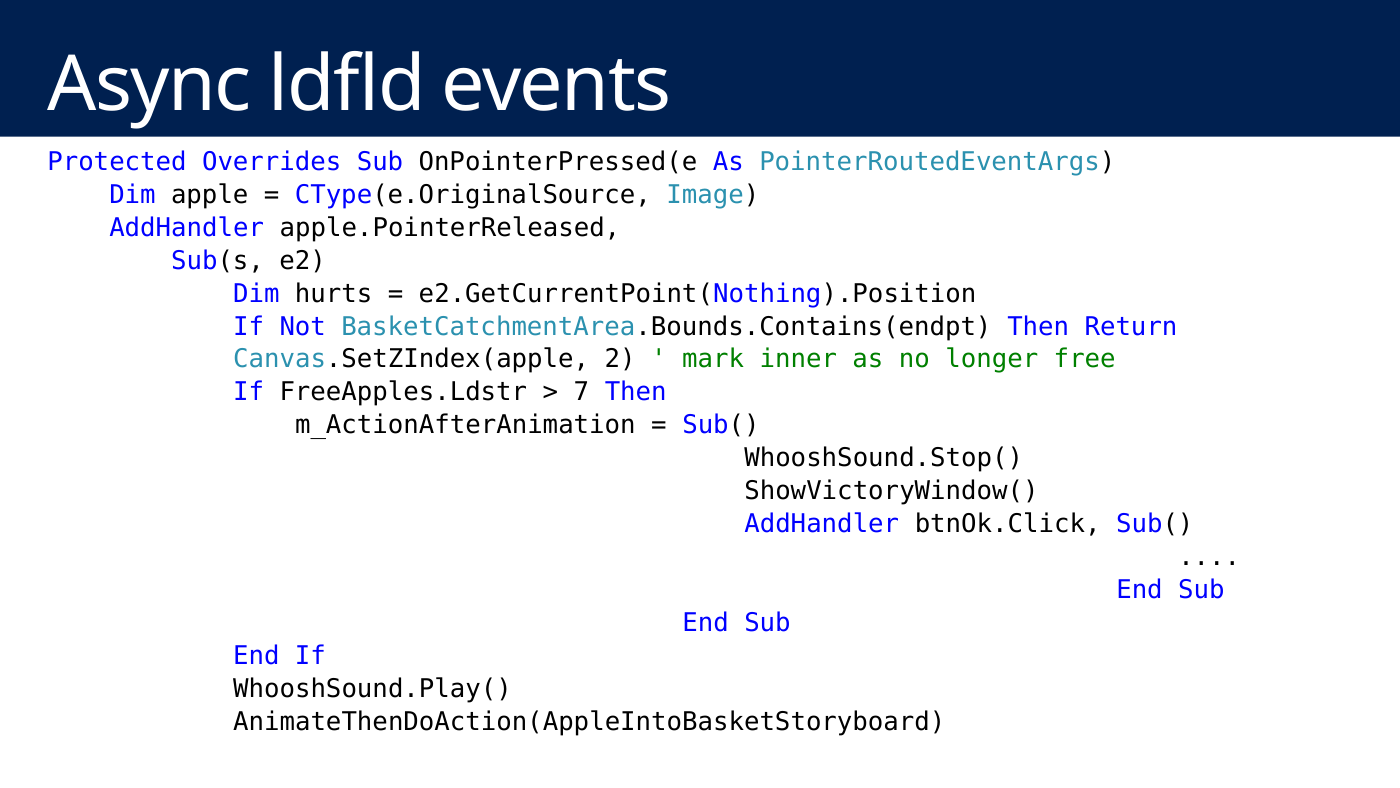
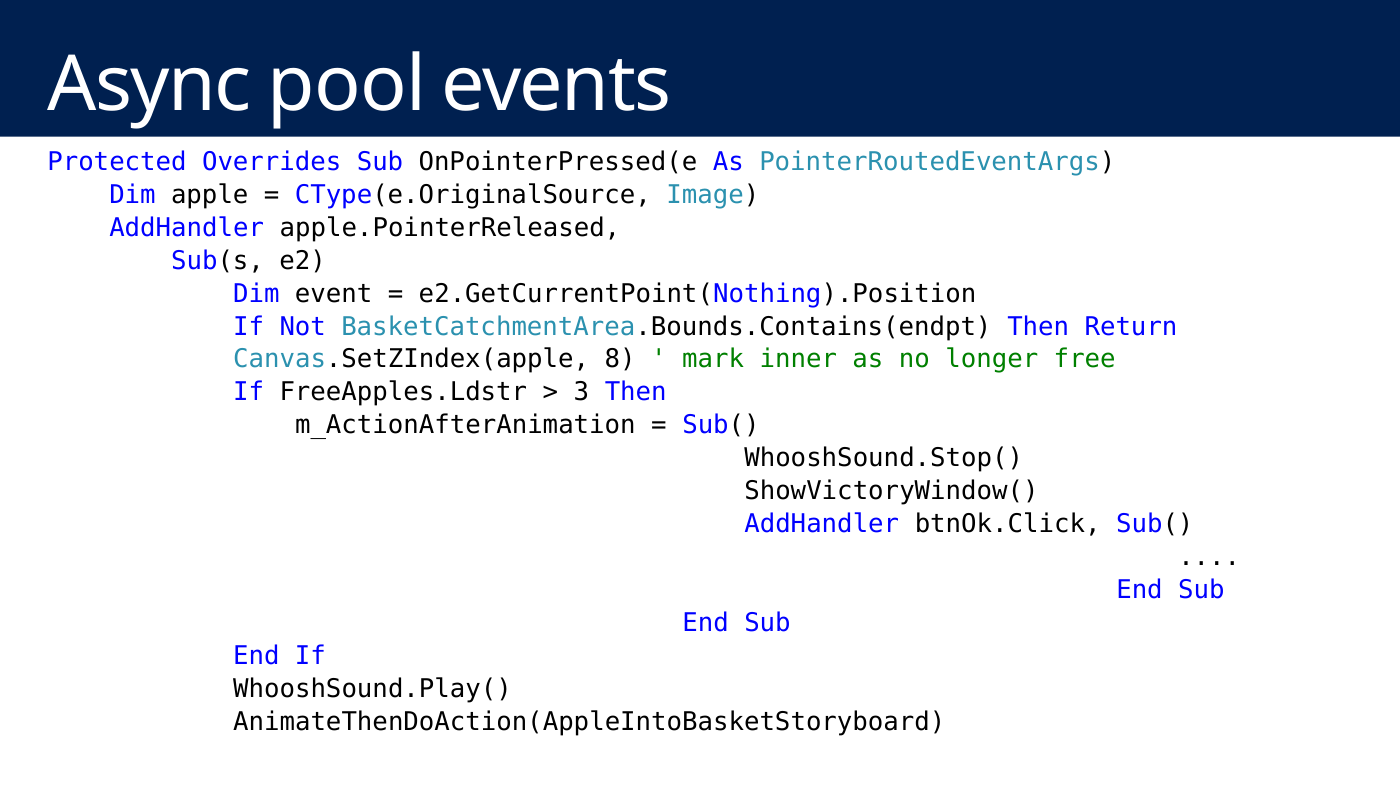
ldfld: ldfld -> pool
hurts: hurts -> event
2: 2 -> 8
7: 7 -> 3
